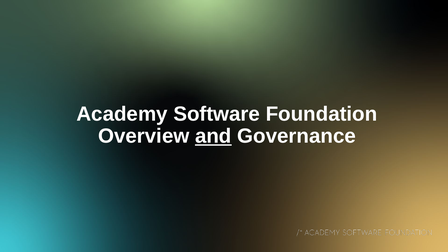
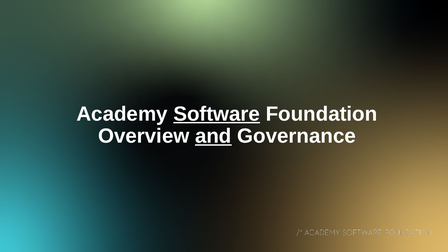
Software underline: none -> present
